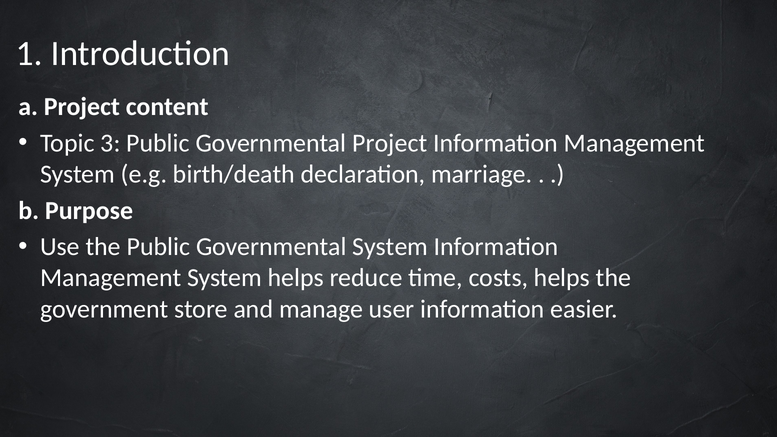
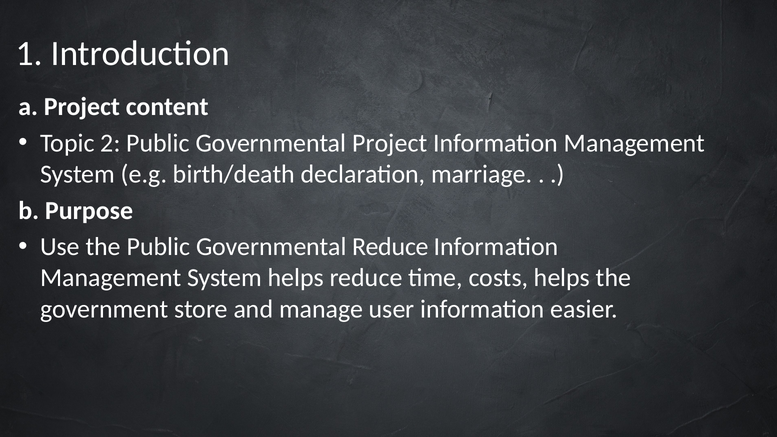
3: 3 -> 2
Governmental System: System -> Reduce
